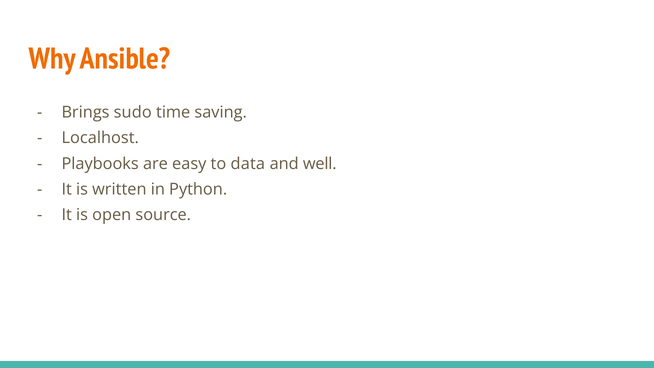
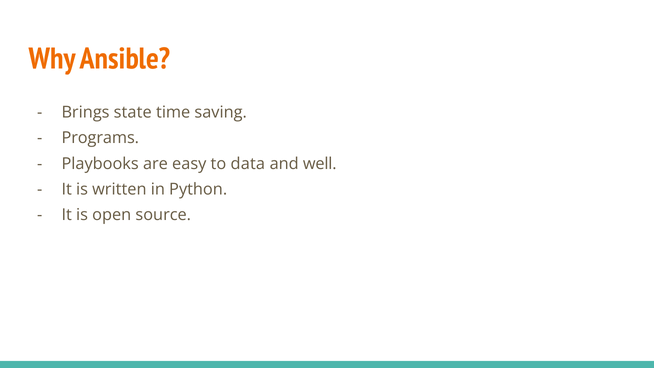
sudo: sudo -> state
Localhost: Localhost -> Programs
